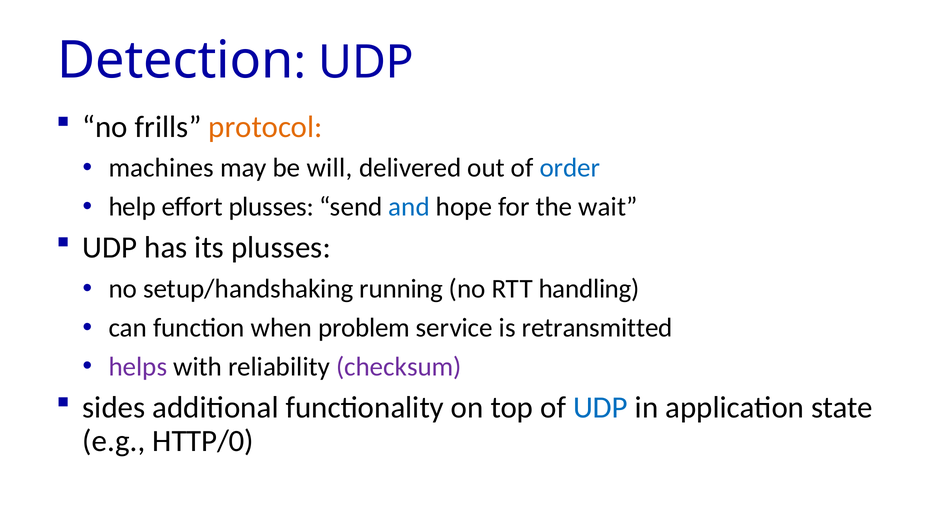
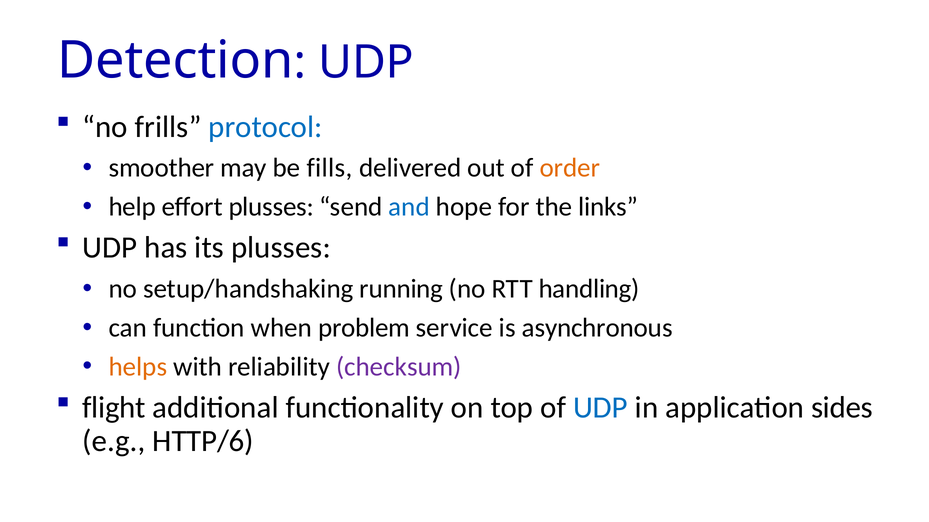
protocol colour: orange -> blue
machines: machines -> smoother
will: will -> fills
order colour: blue -> orange
wait: wait -> links
retransmitted: retransmitted -> asynchronous
helps colour: purple -> orange
sides: sides -> flight
state: state -> sides
HTTP/0: HTTP/0 -> HTTP/6
